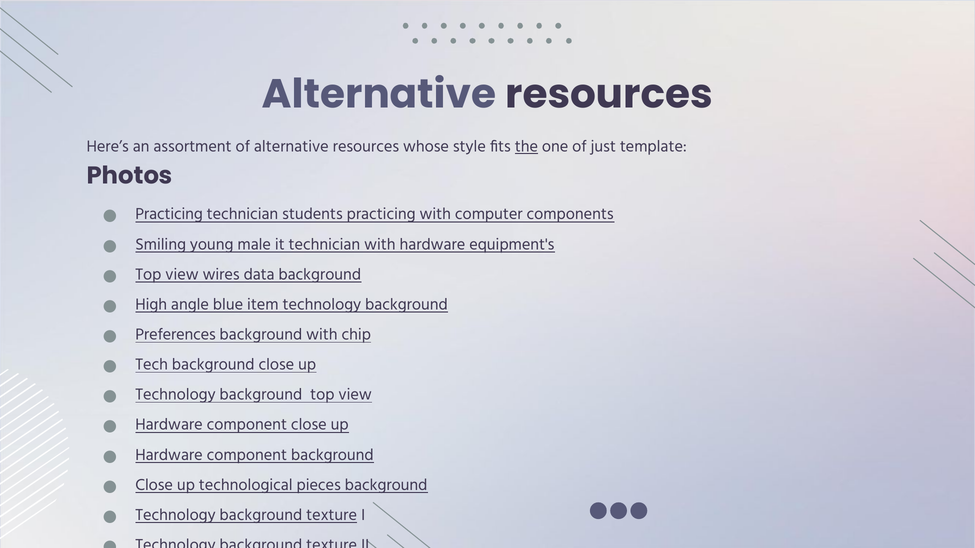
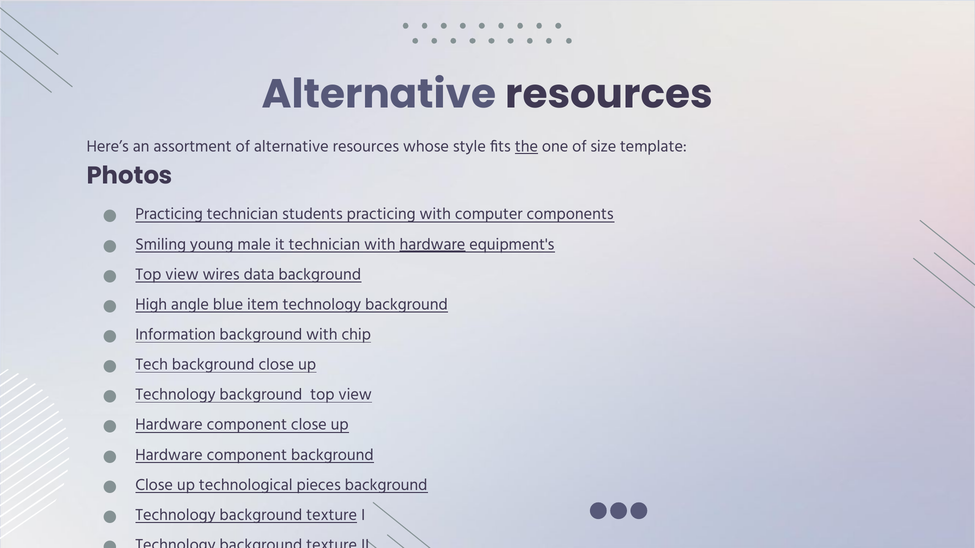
just: just -> size
hardware at (432, 244) underline: none -> present
Preferences: Preferences -> Information
